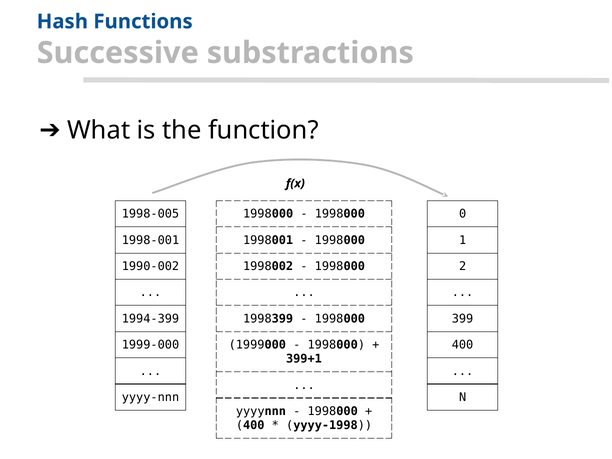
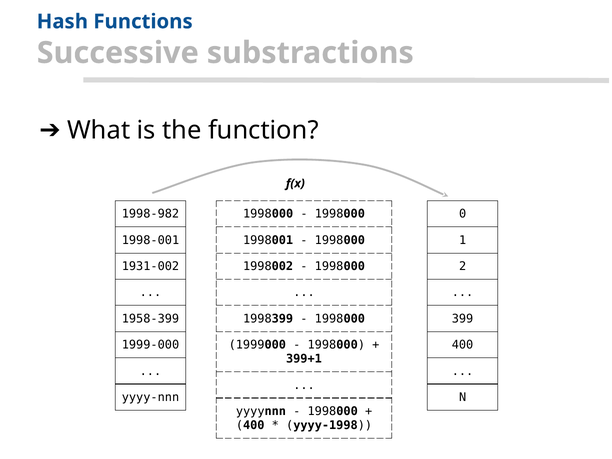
1998-005: 1998-005 -> 1998-982
1990-002: 1990-002 -> 1931-002
1994-399: 1994-399 -> 1958-399
